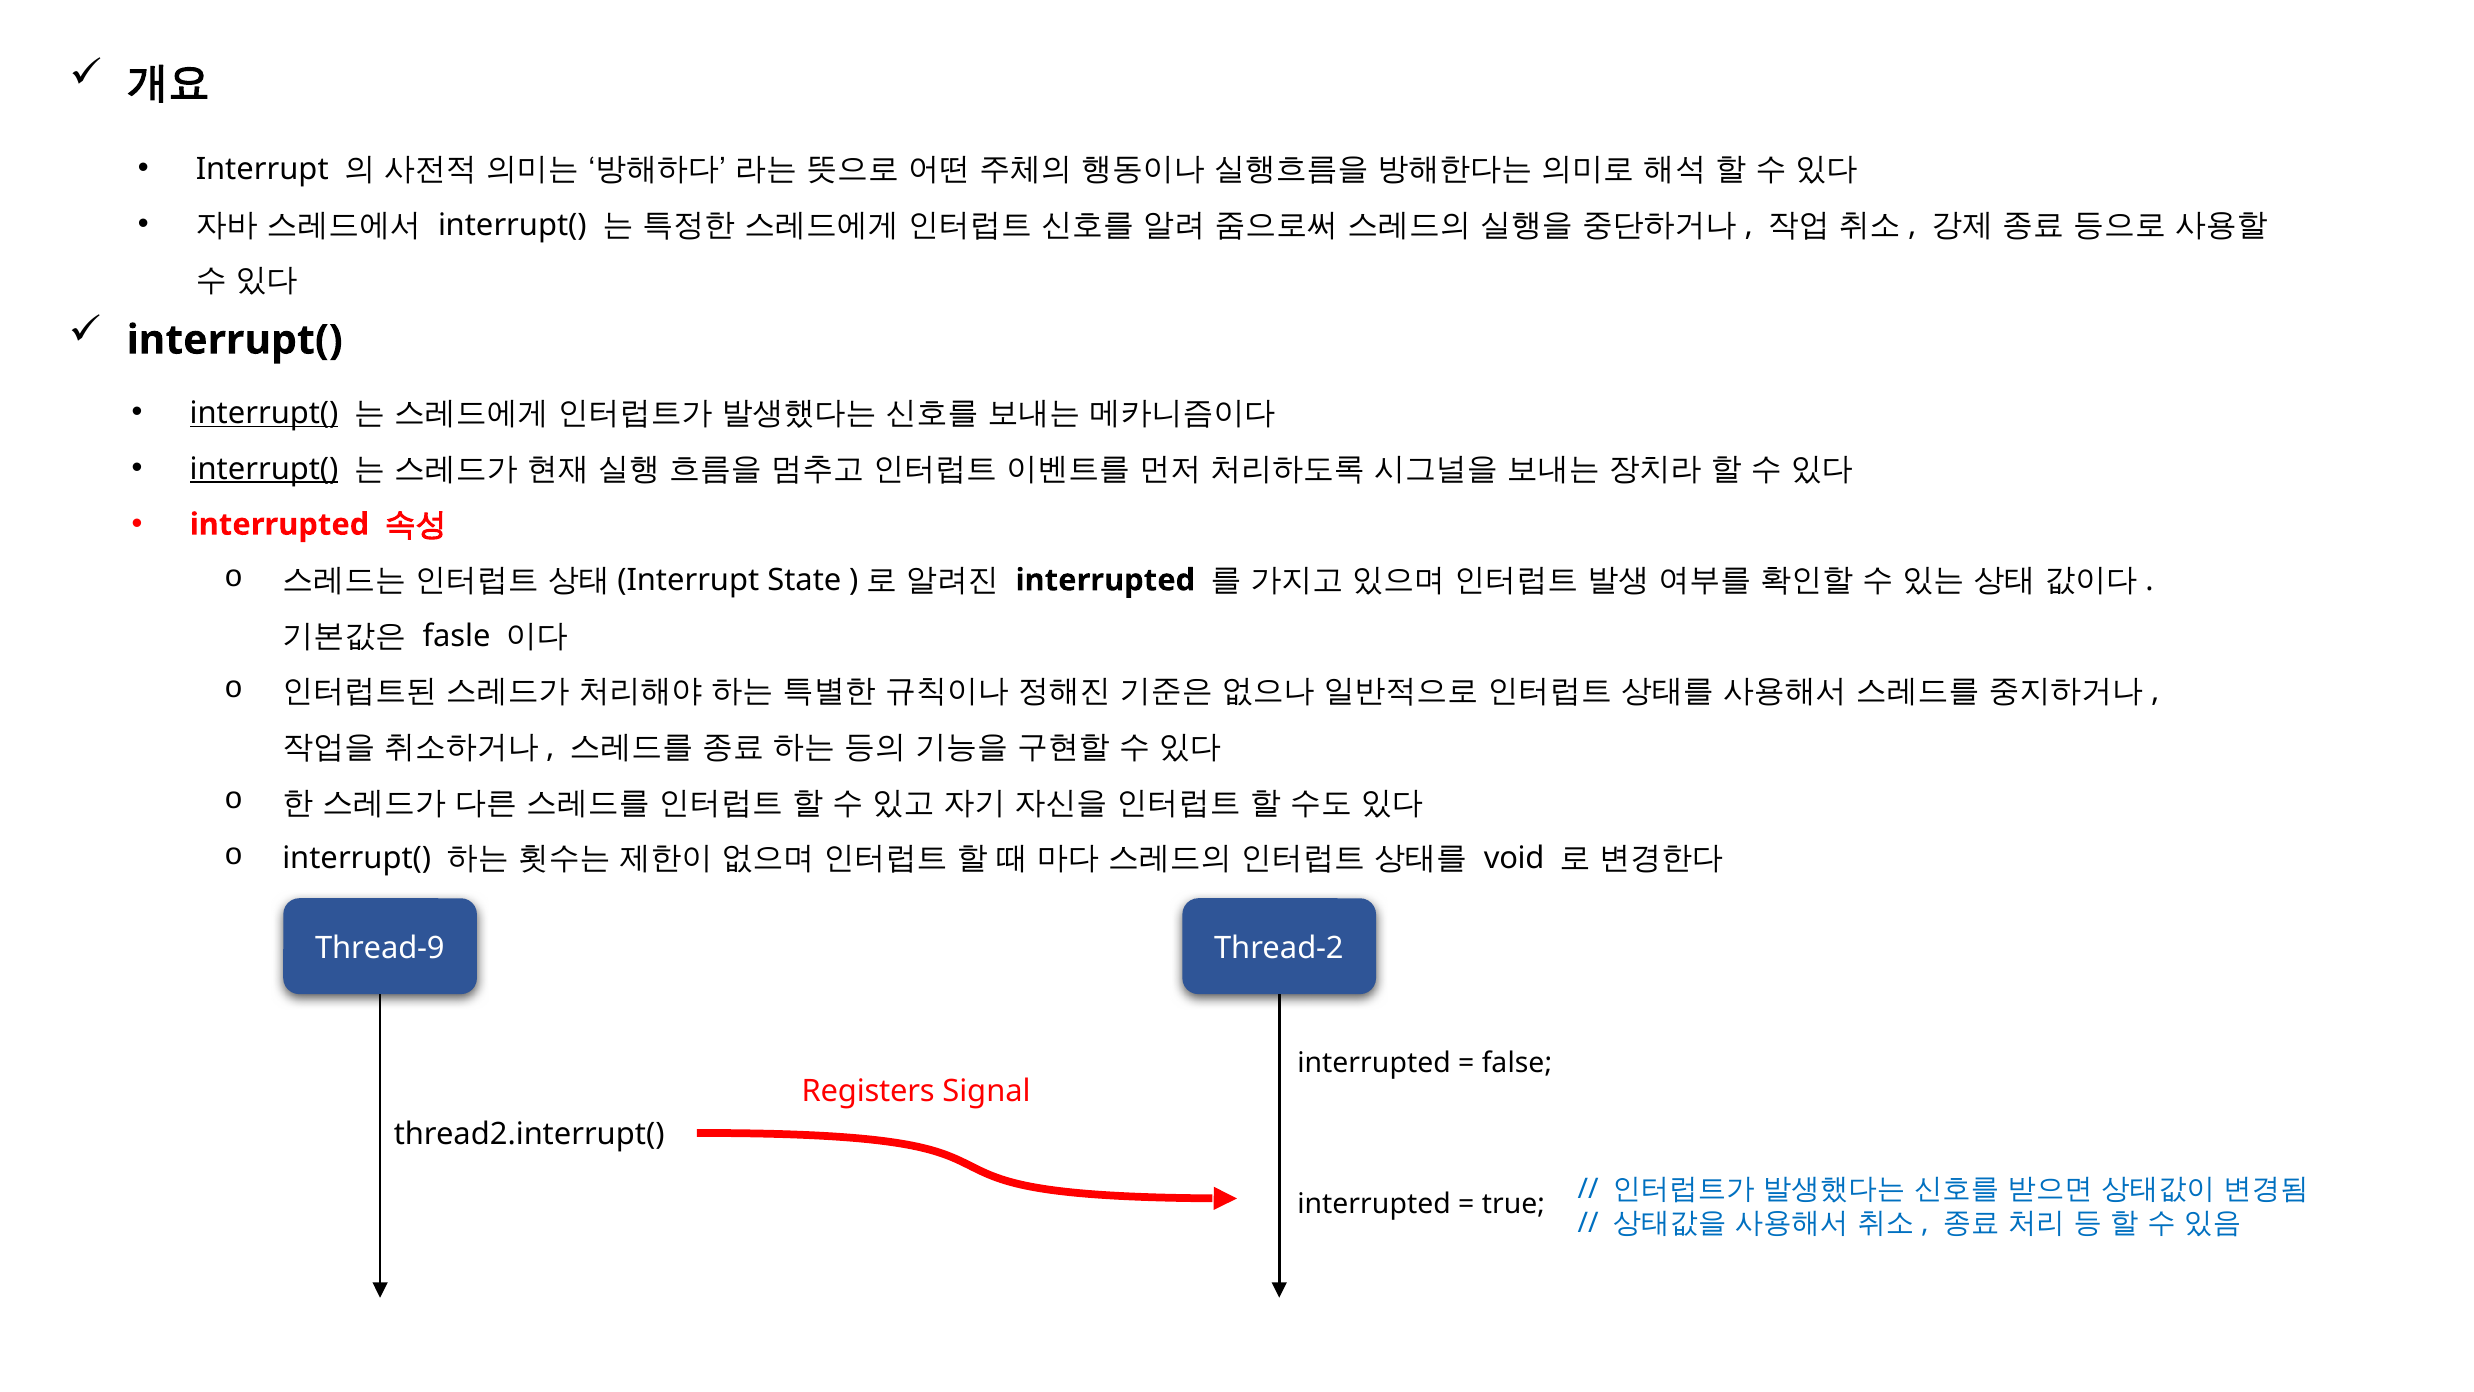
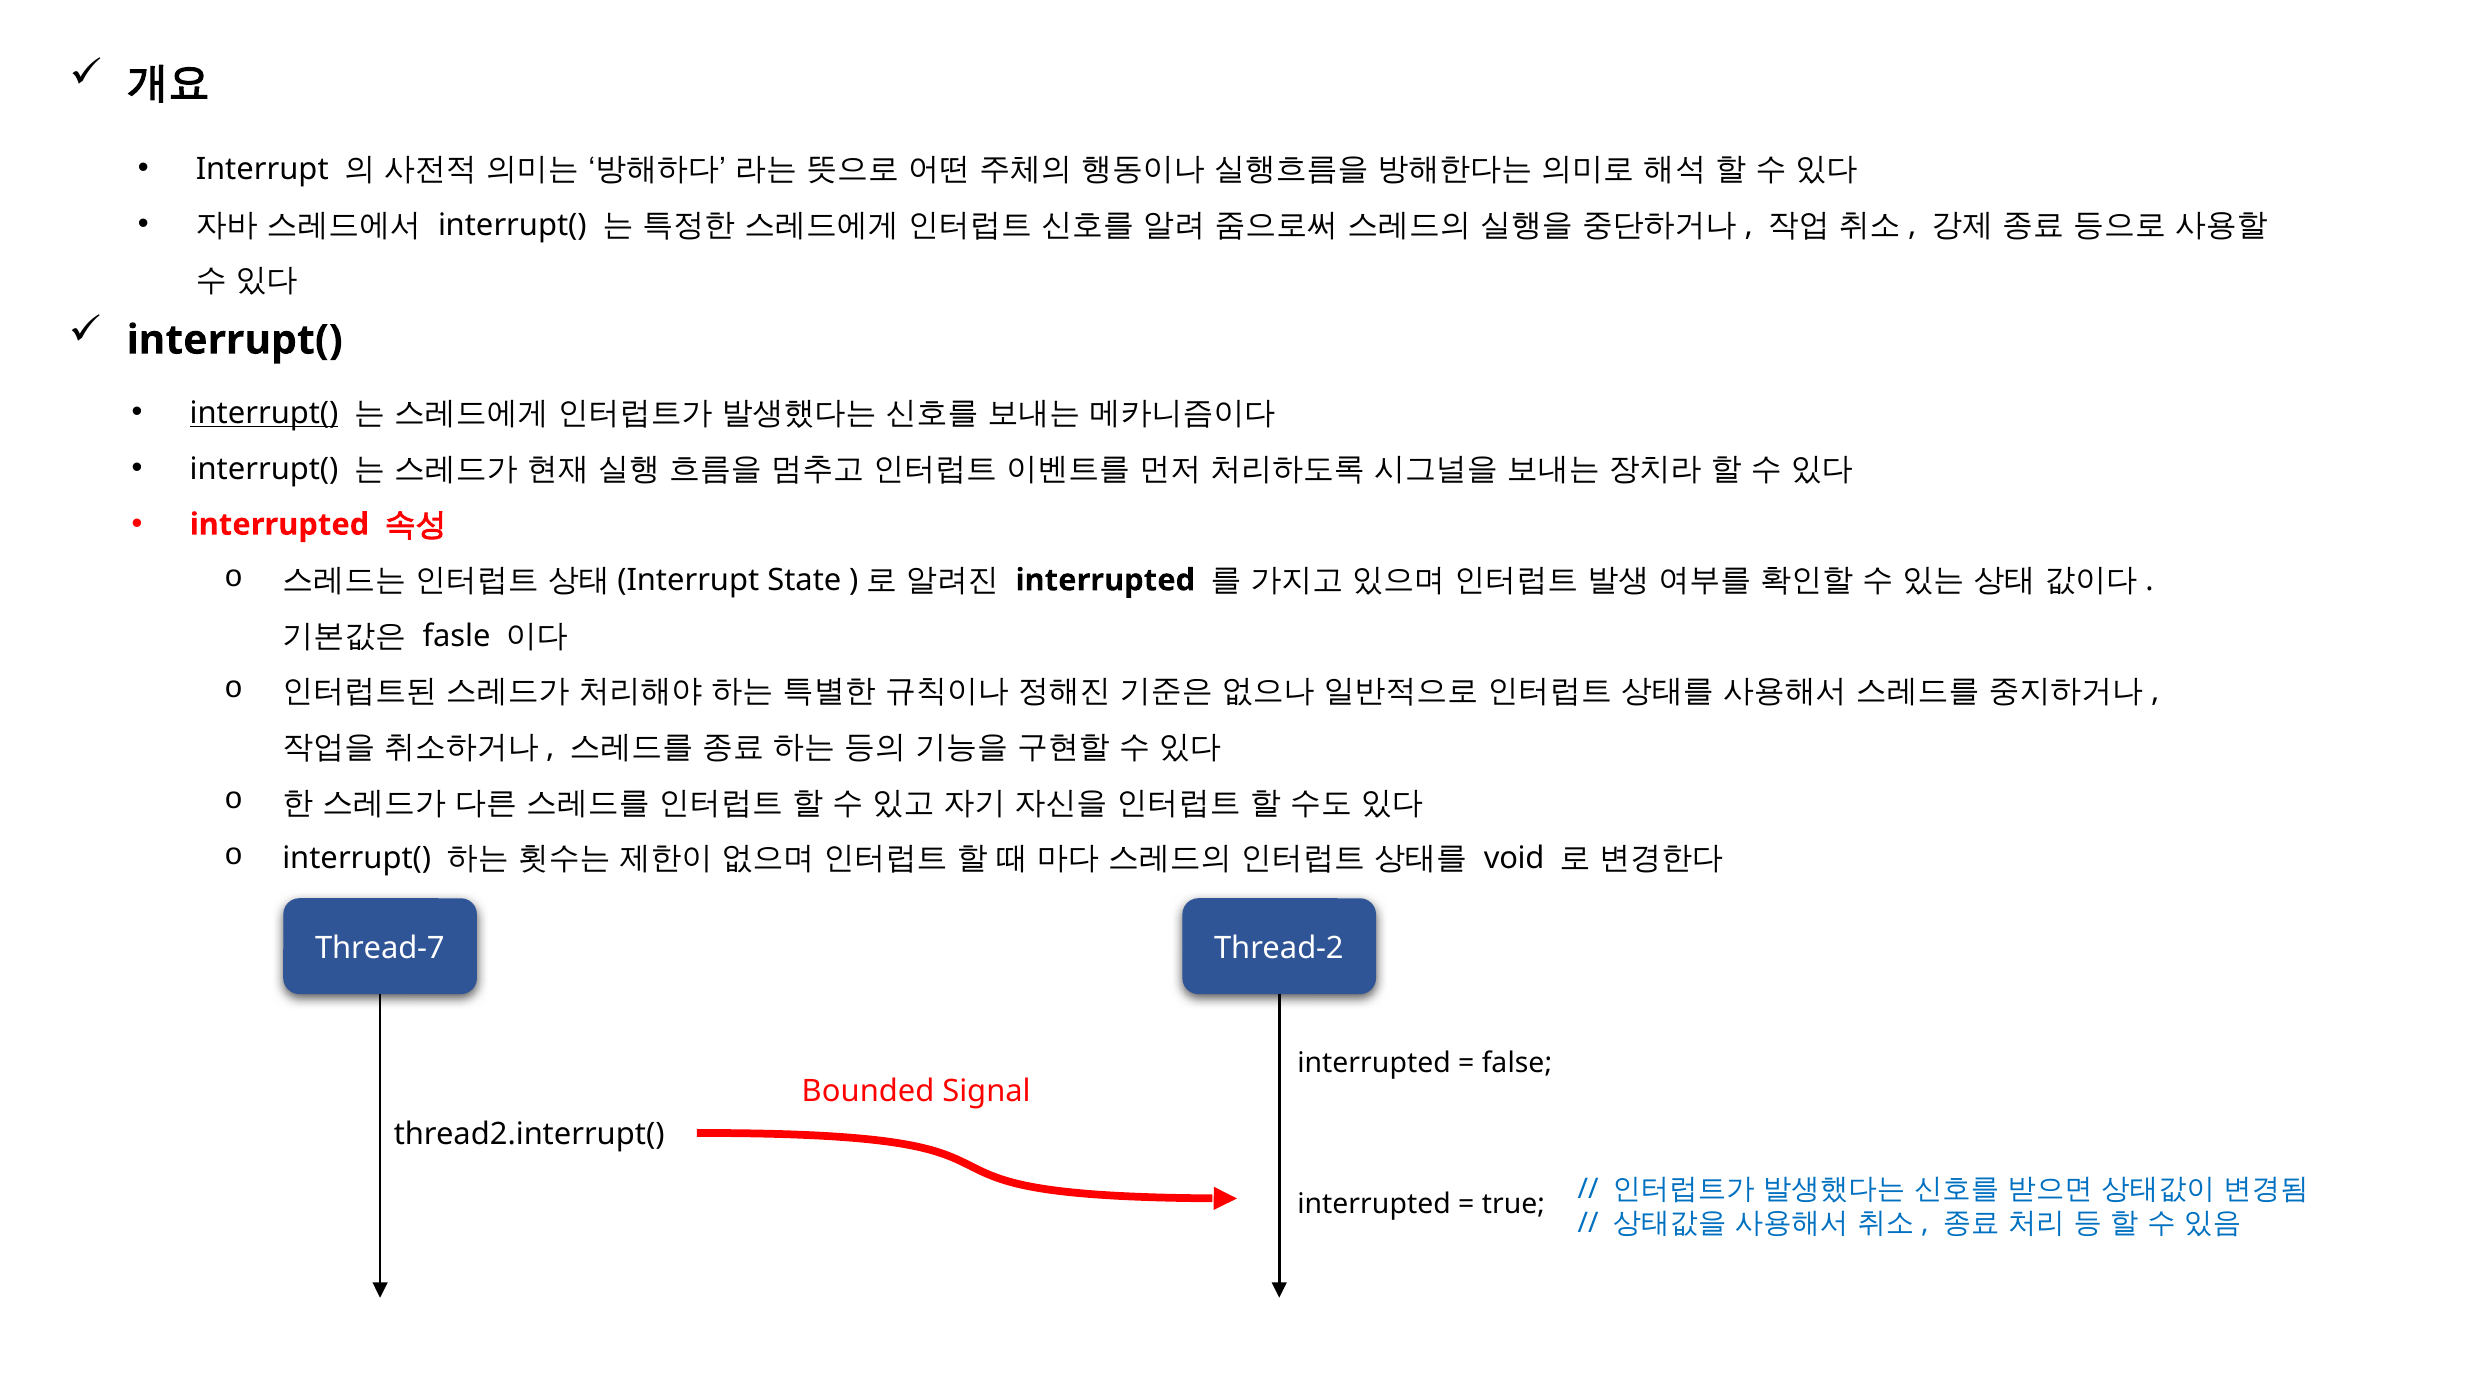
interrupt( at (264, 469) underline: present -> none
Thread-9: Thread-9 -> Thread-7
Registers: Registers -> Bounded
